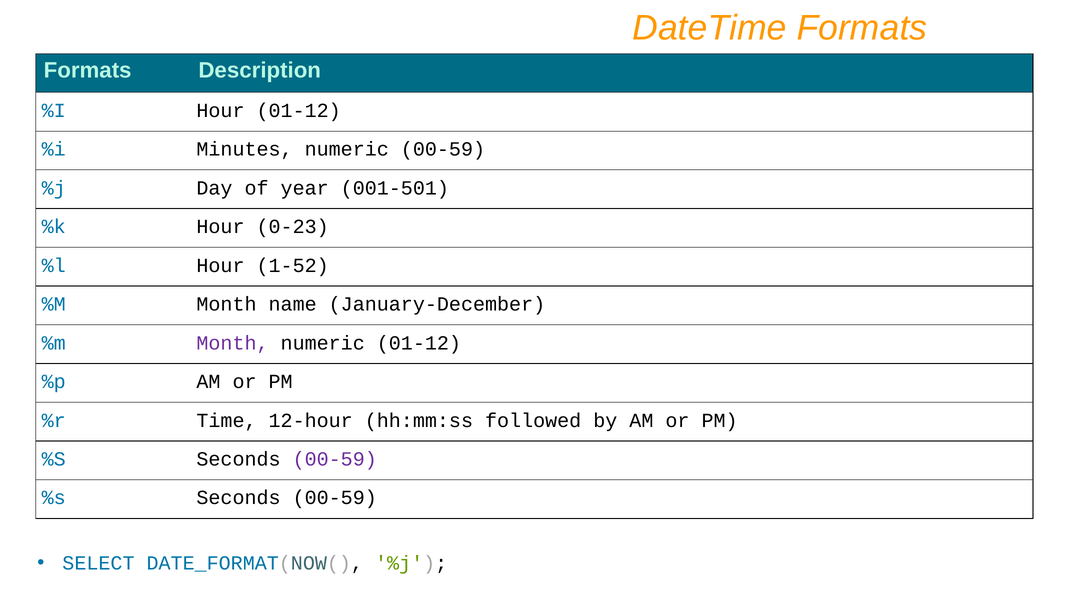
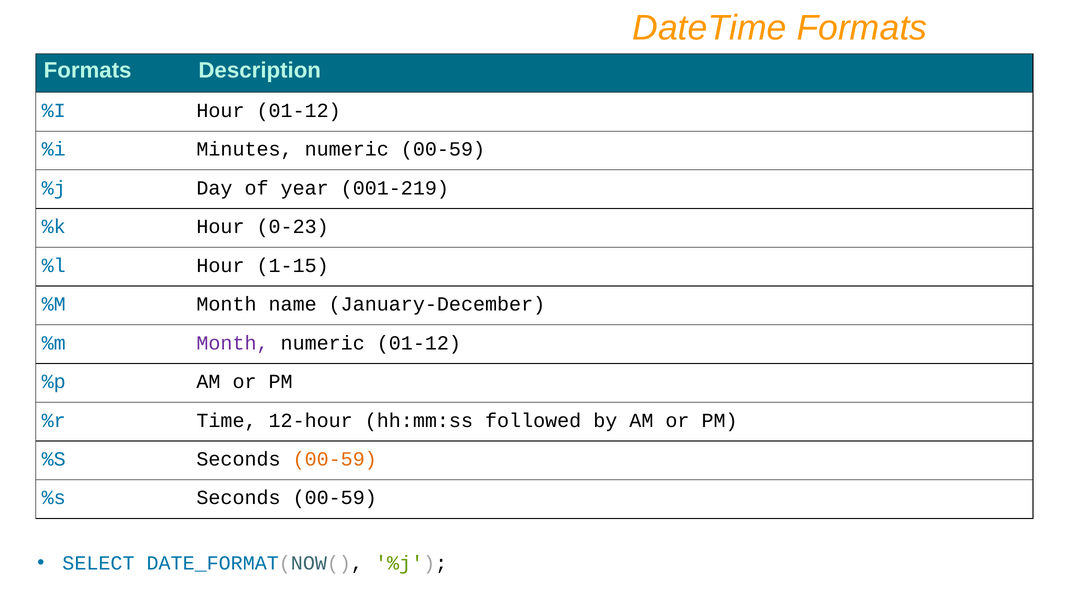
001-501: 001-501 -> 001-219
1-52: 1-52 -> 1-15
00-59 at (335, 459) colour: purple -> orange
